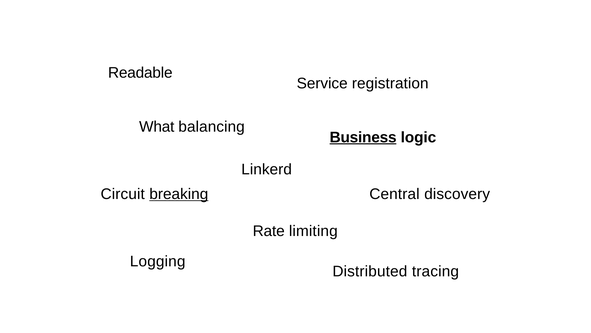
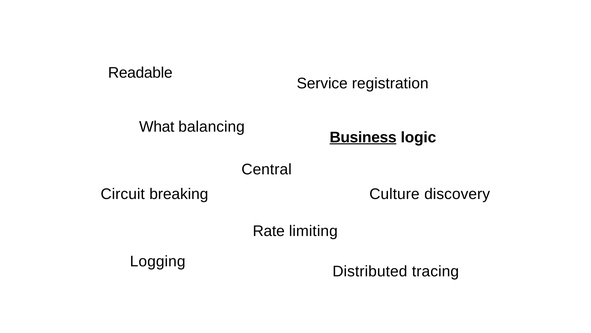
Linkerd: Linkerd -> Central
breaking underline: present -> none
Central: Central -> Culture
